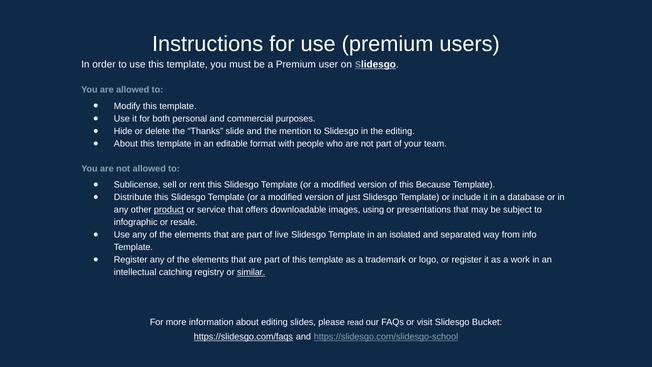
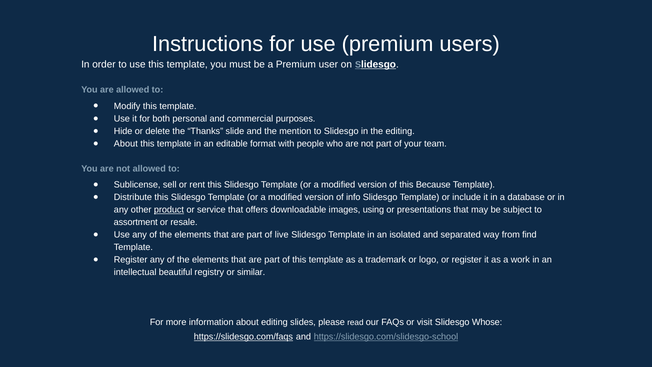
just: just -> info
infographic: infographic -> assortment
info: info -> find
catching: catching -> beautiful
similar underline: present -> none
Bucket: Bucket -> Whose
